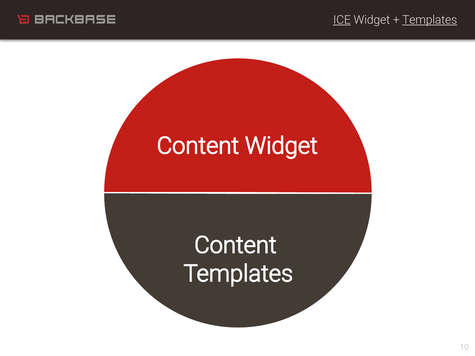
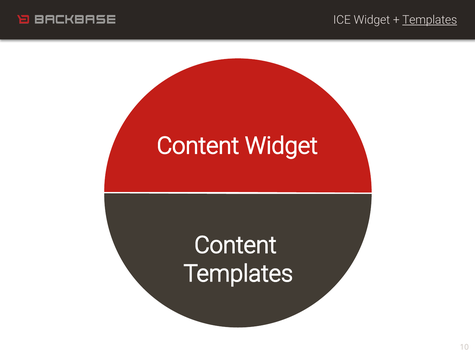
ICE underline: present -> none
